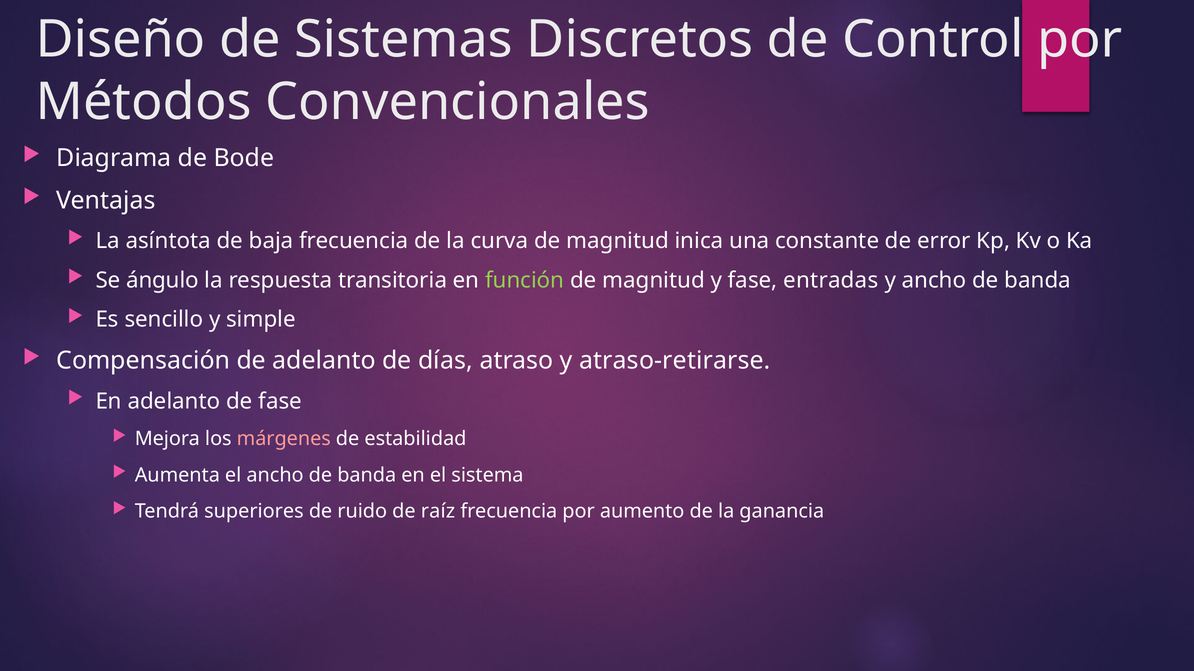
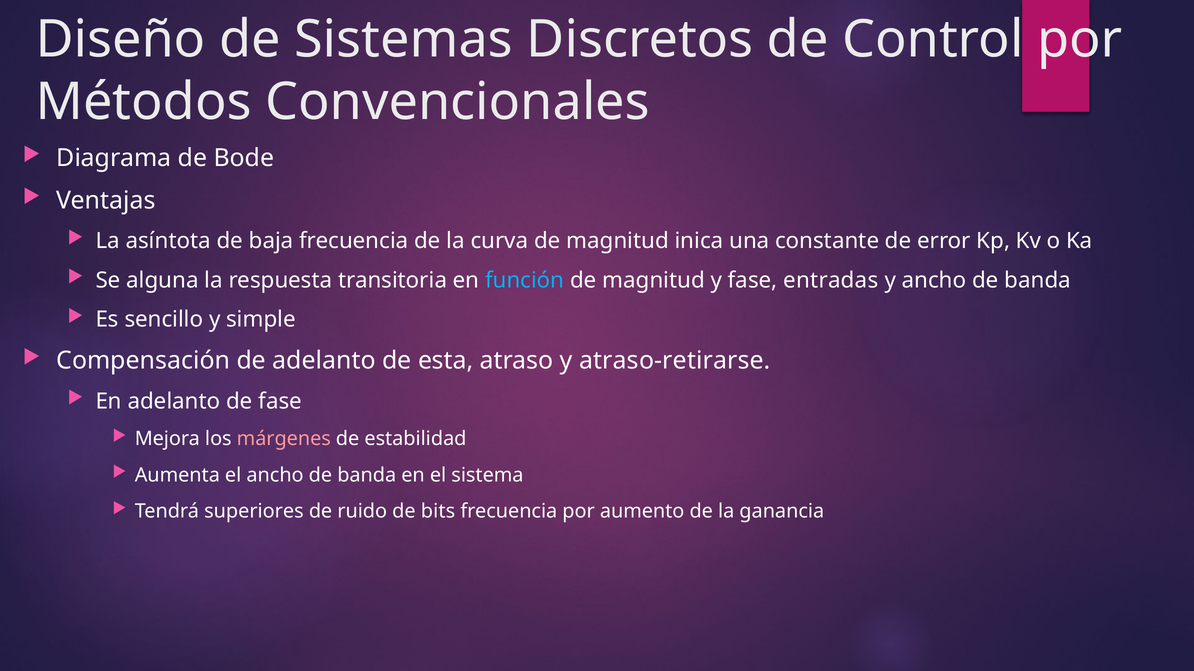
ángulo: ángulo -> alguna
función colour: light green -> light blue
días: días -> esta
raíz: raíz -> bits
